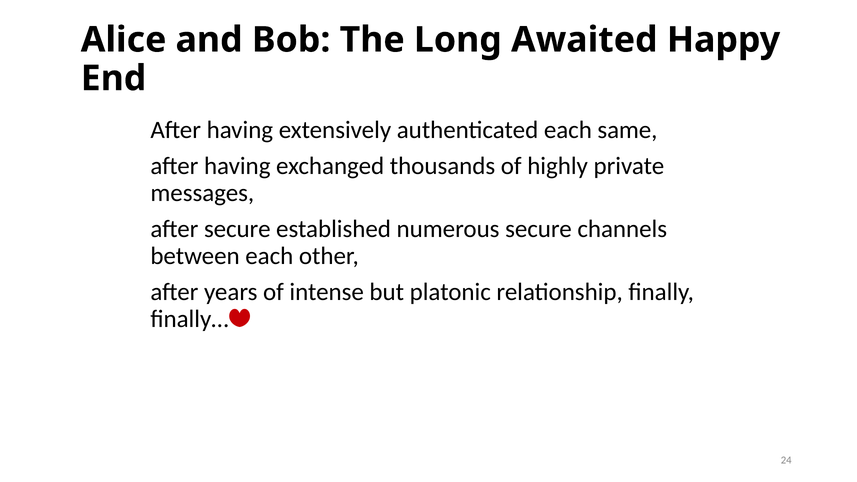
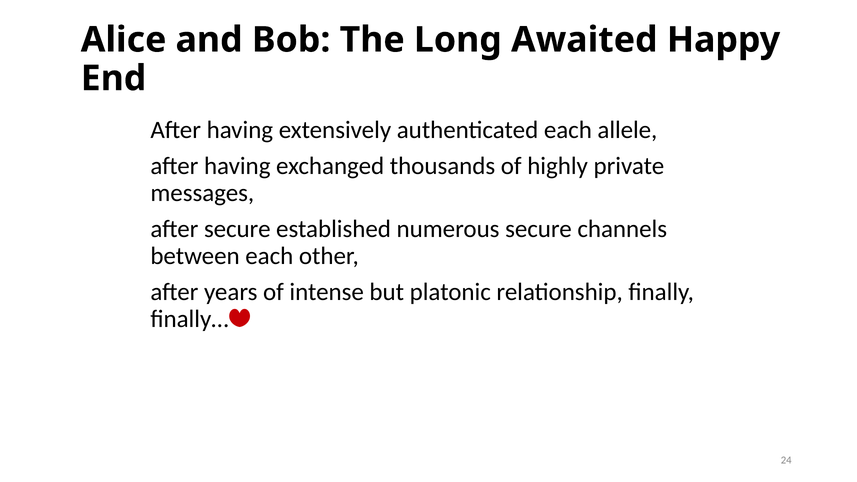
same: same -> allele
